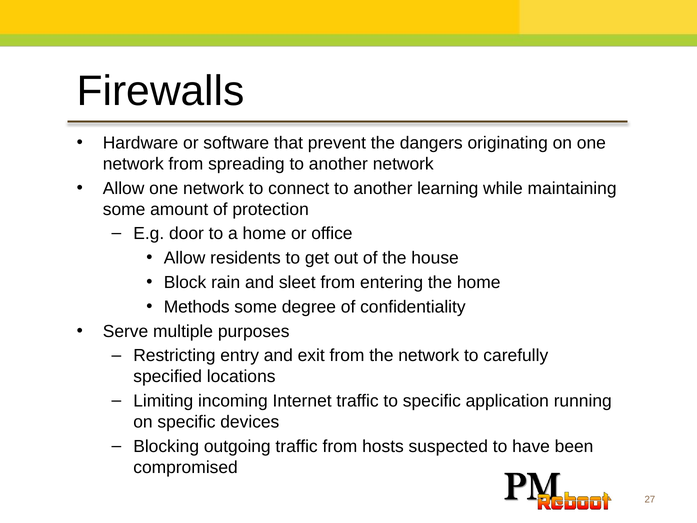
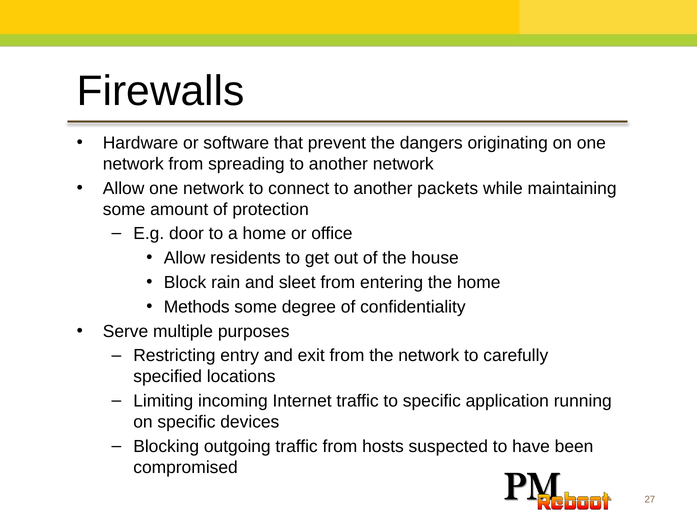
learning: learning -> packets
